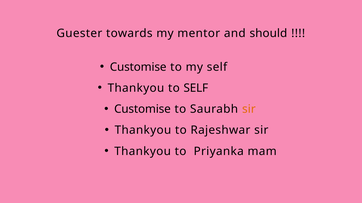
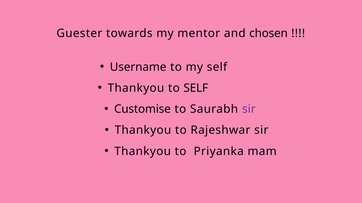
should: should -> chosen
Customise at (138, 67): Customise -> Username
sir at (249, 109) colour: orange -> purple
